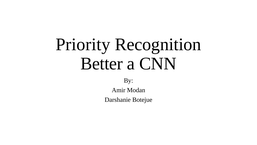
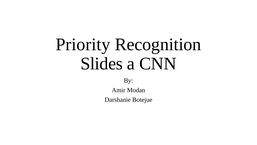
Better: Better -> Slides
